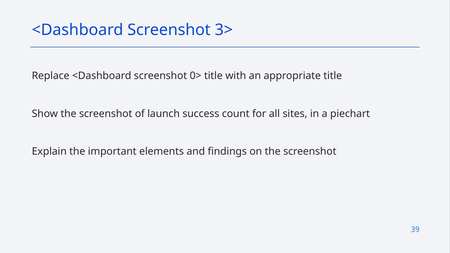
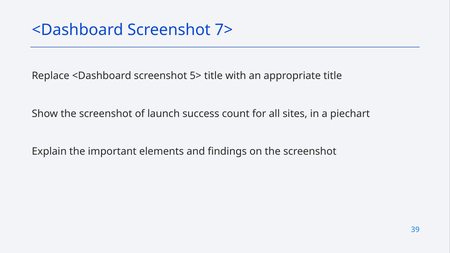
3>: 3> -> 7>
0>: 0> -> 5>
